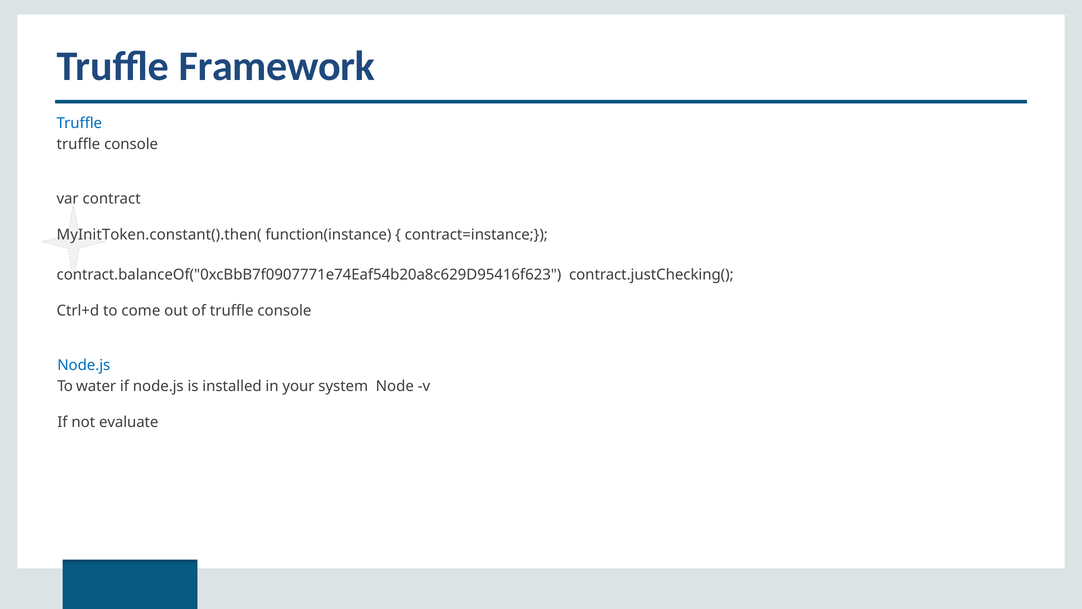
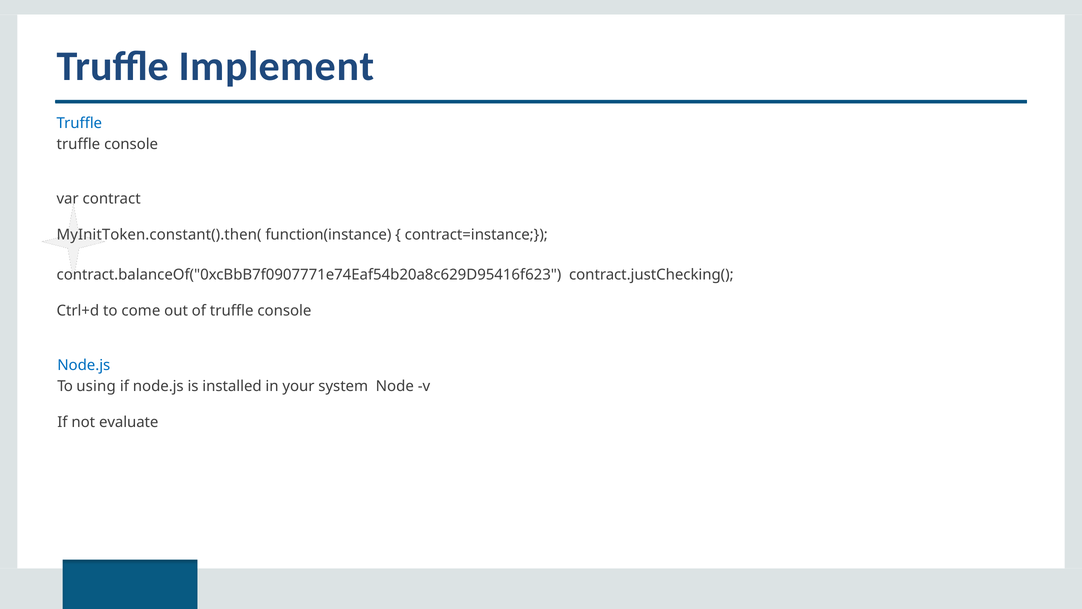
Framework: Framework -> Implement
water: water -> using
